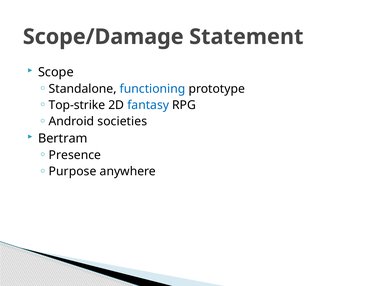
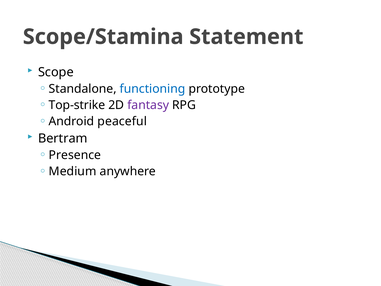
Scope/Damage: Scope/Damage -> Scope/Stamina
fantasy colour: blue -> purple
societies: societies -> peaceful
Purpose: Purpose -> Medium
